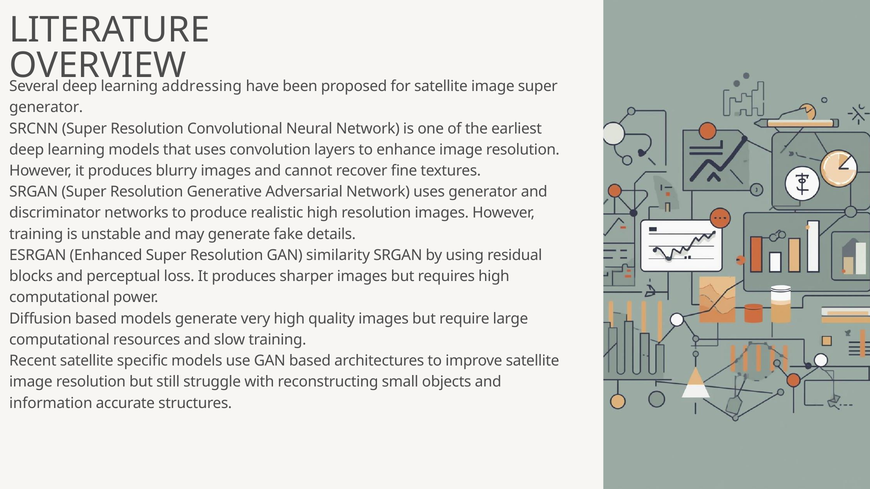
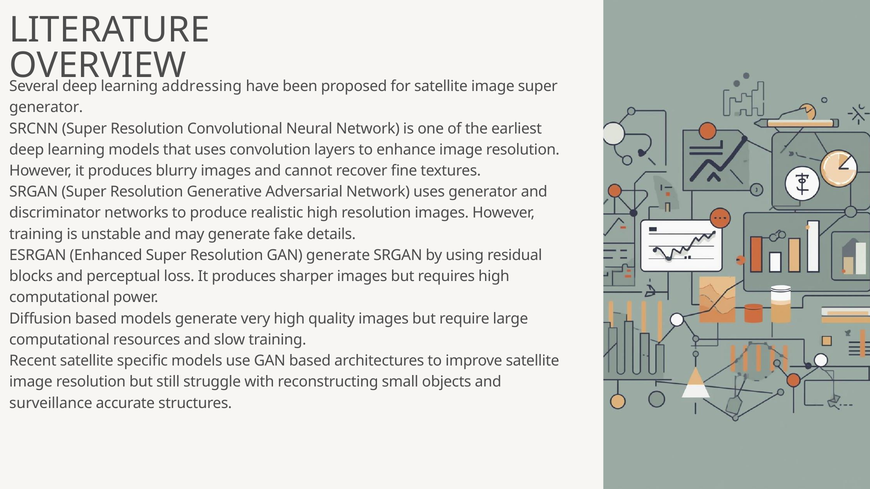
GAN similarity: similarity -> generate
information: information -> surveillance
